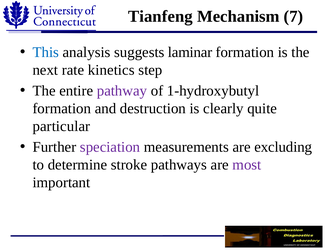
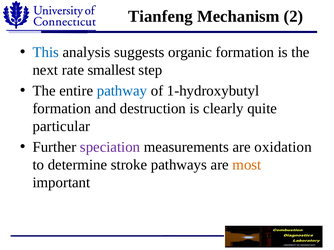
7: 7 -> 2
laminar: laminar -> organic
kinetics: kinetics -> smallest
pathway colour: purple -> blue
excluding: excluding -> oxidation
most colour: purple -> orange
